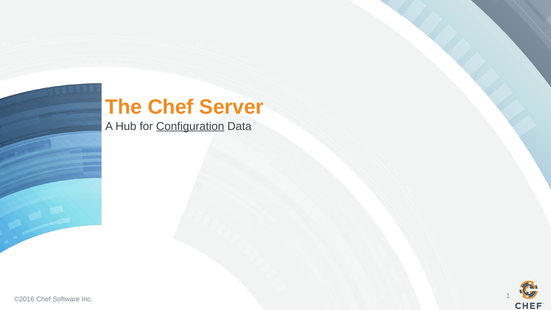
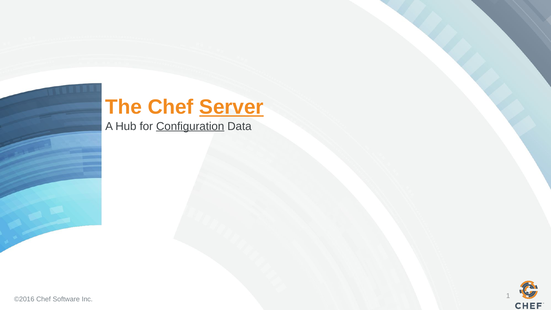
Server underline: none -> present
